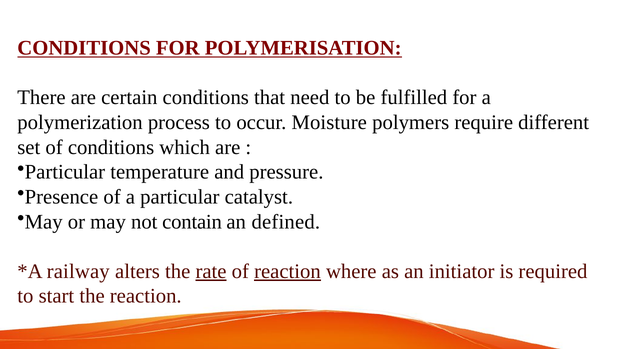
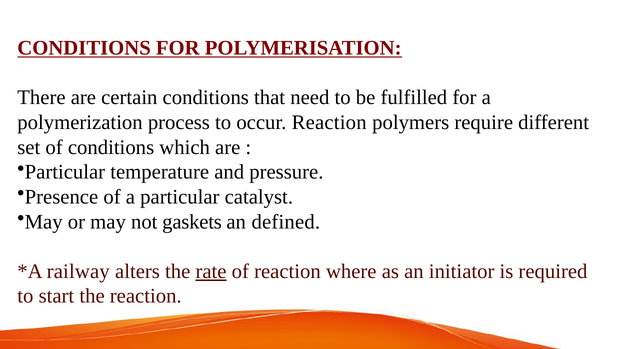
occur Moisture: Moisture -> Reaction
contain: contain -> gaskets
reaction at (287, 272) underline: present -> none
